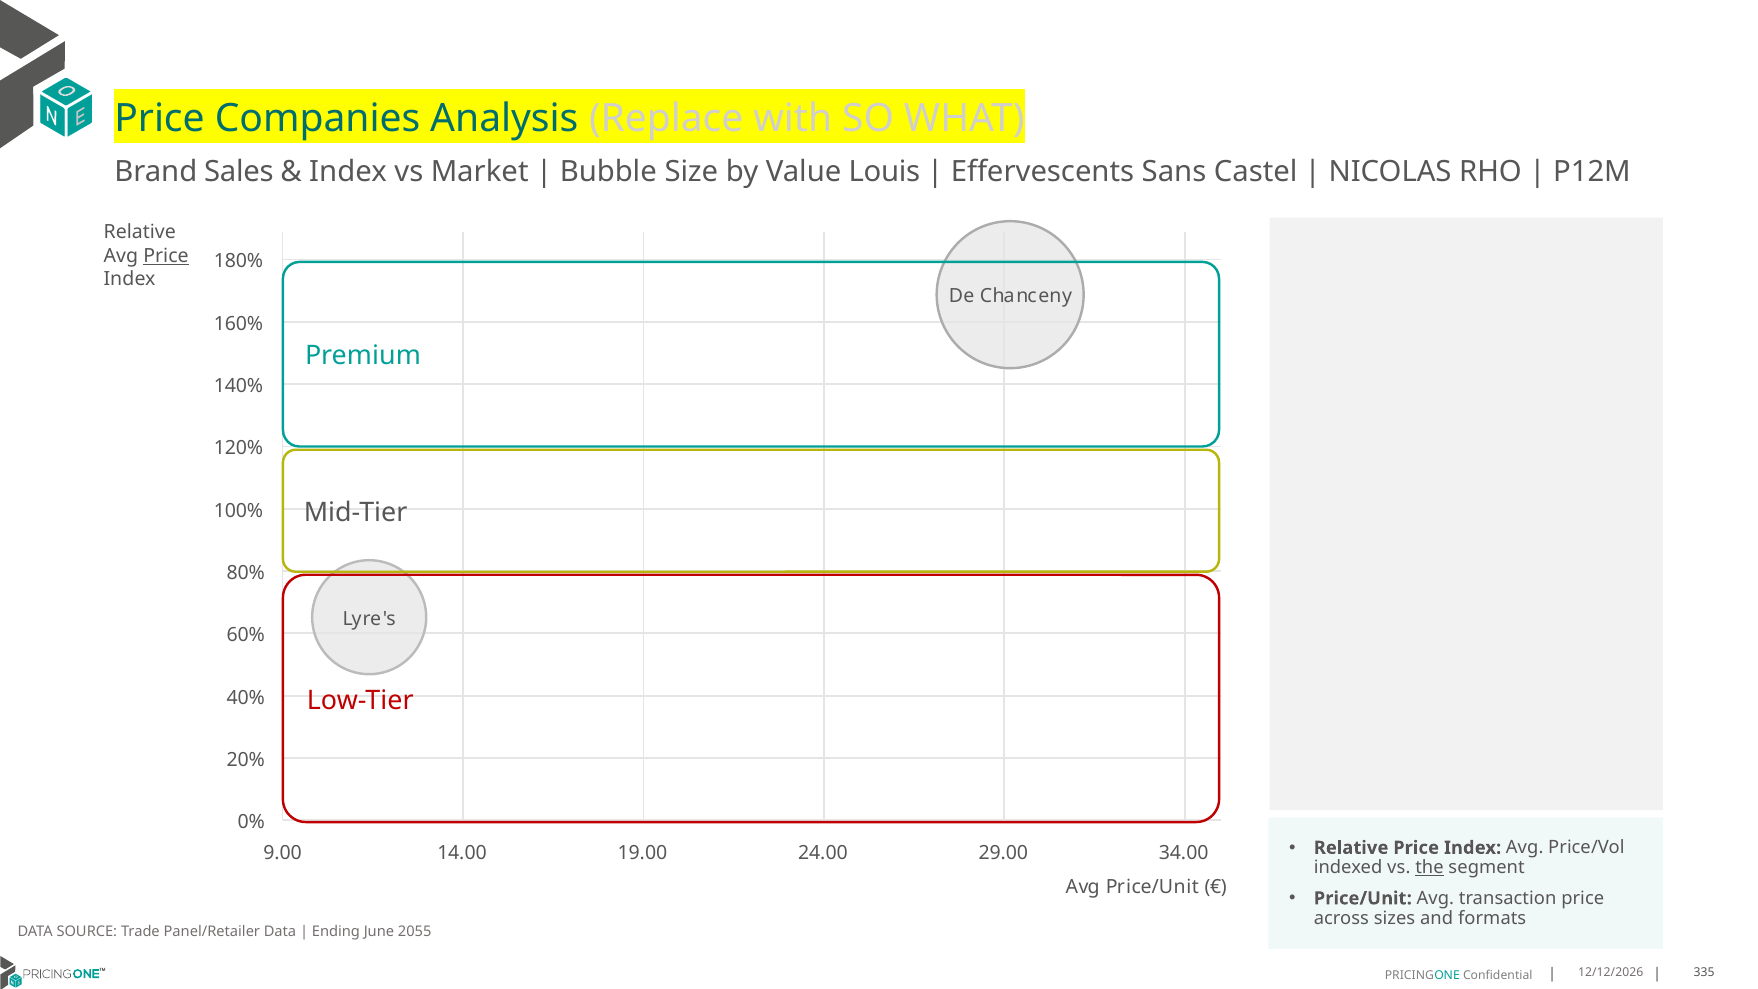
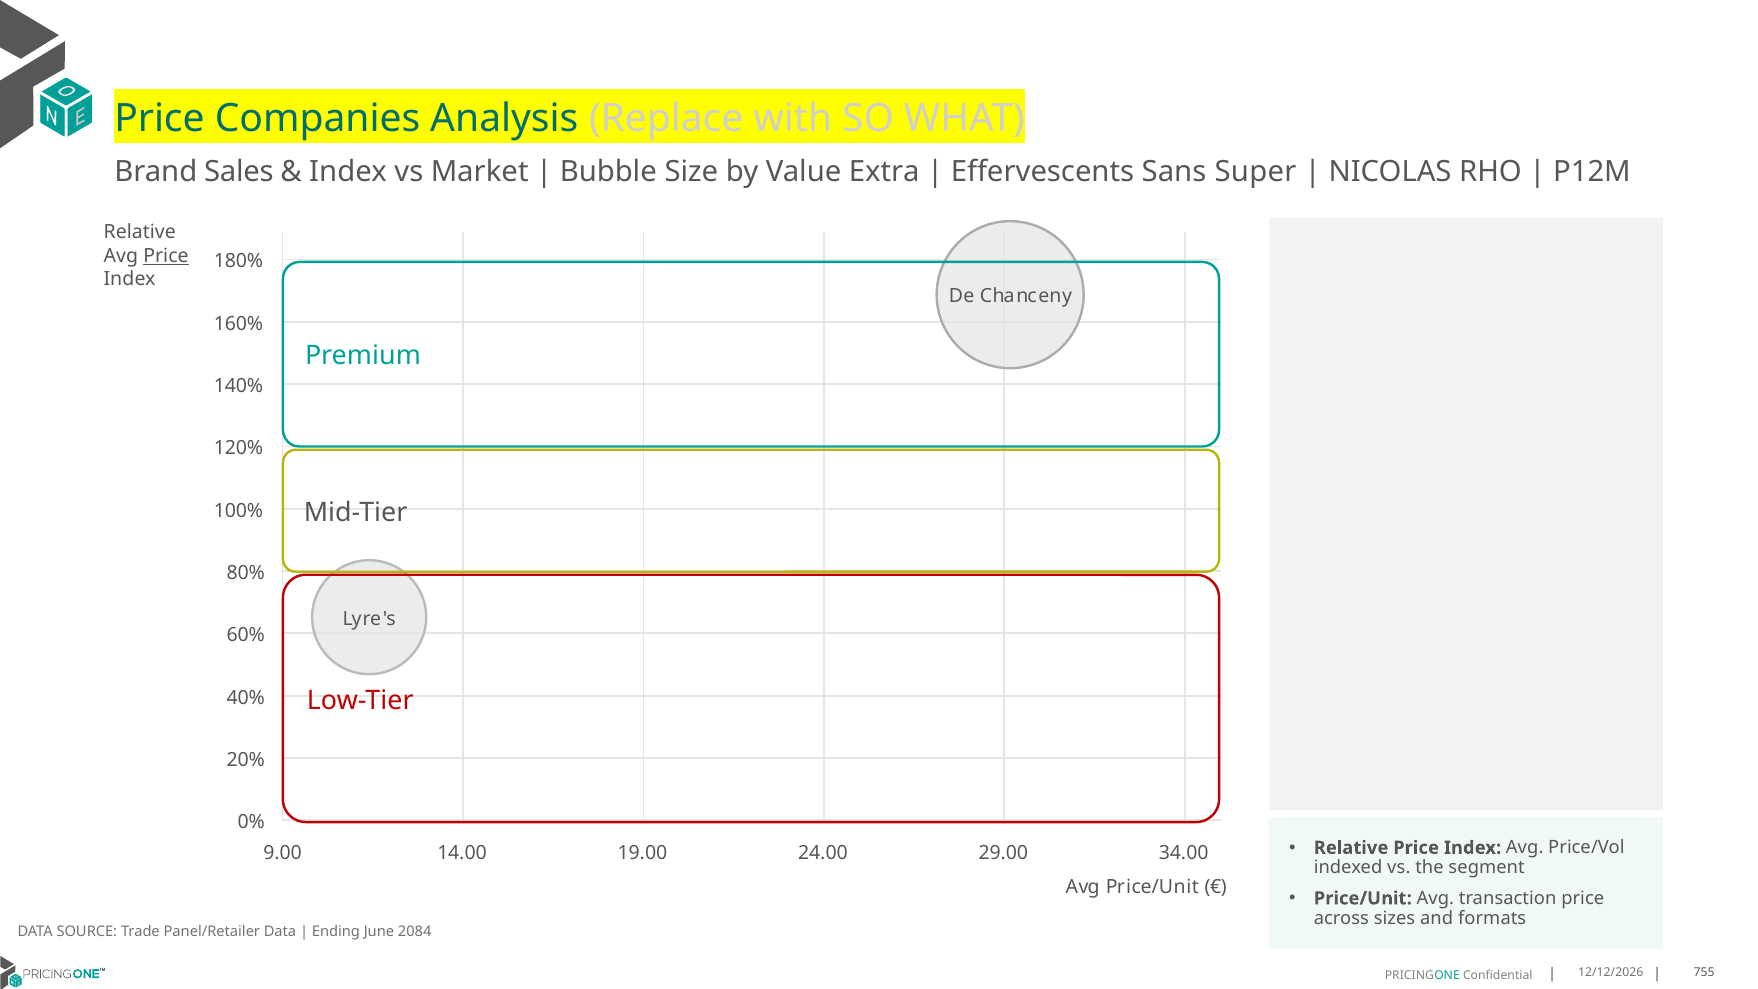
Louis: Louis -> Extra
Castel: Castel -> Super
the underline: present -> none
2055: 2055 -> 2084
335: 335 -> 755
